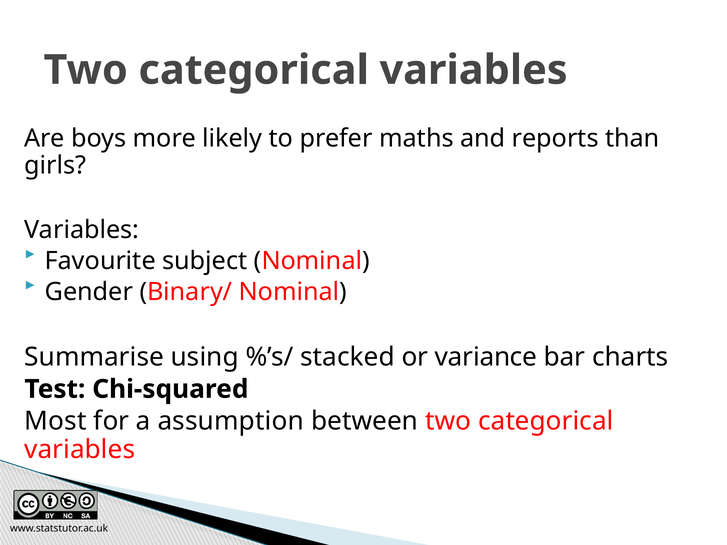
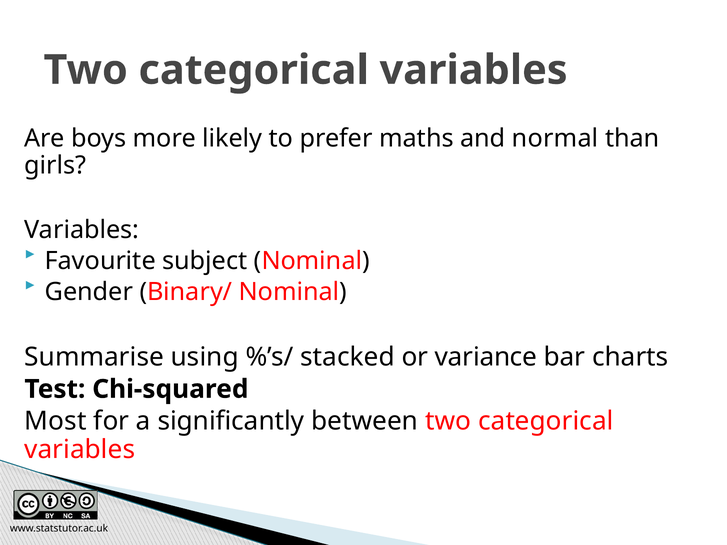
reports: reports -> normal
assumption: assumption -> significantly
